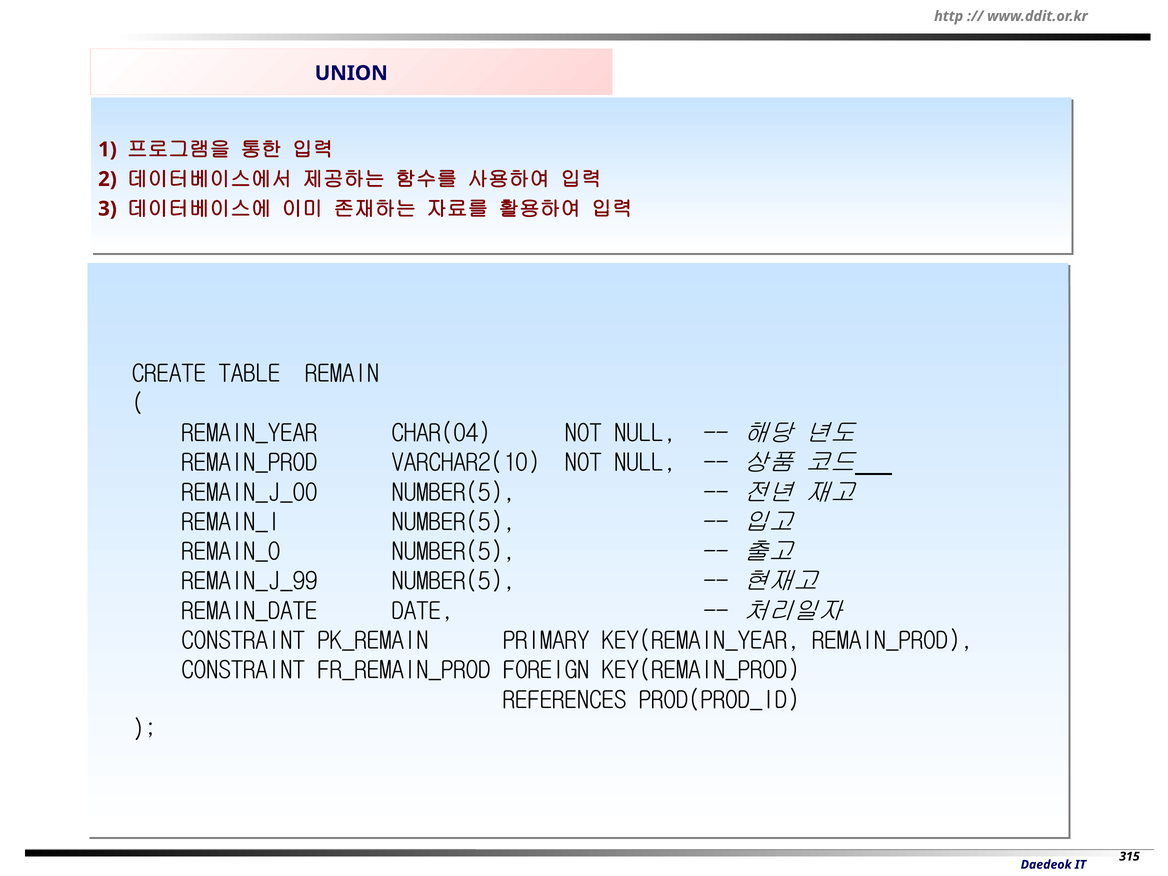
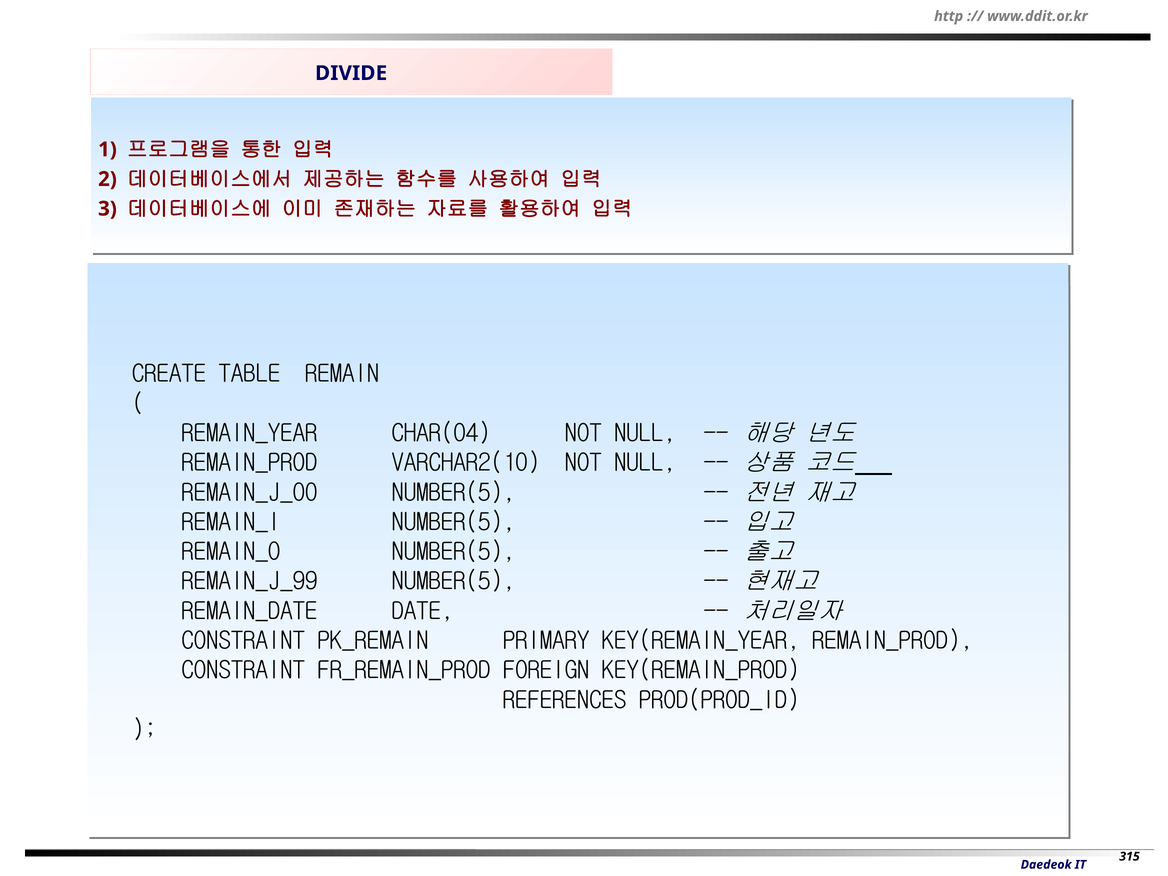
UNION: UNION -> DIVIDE
